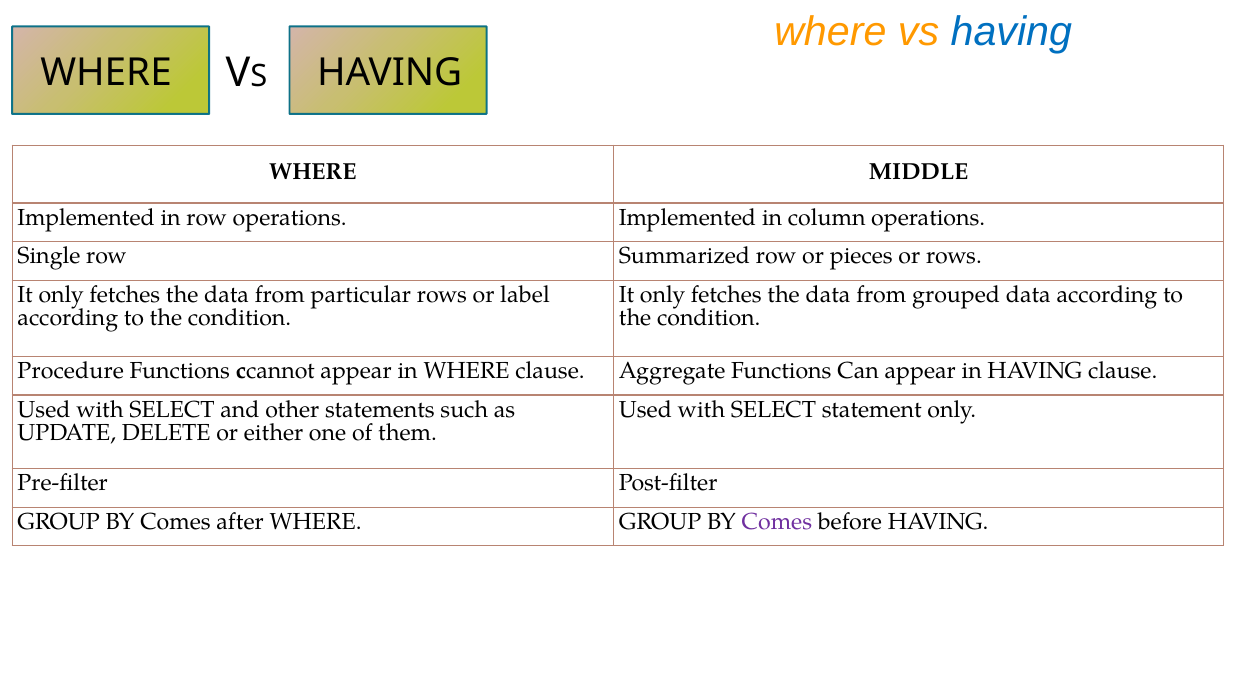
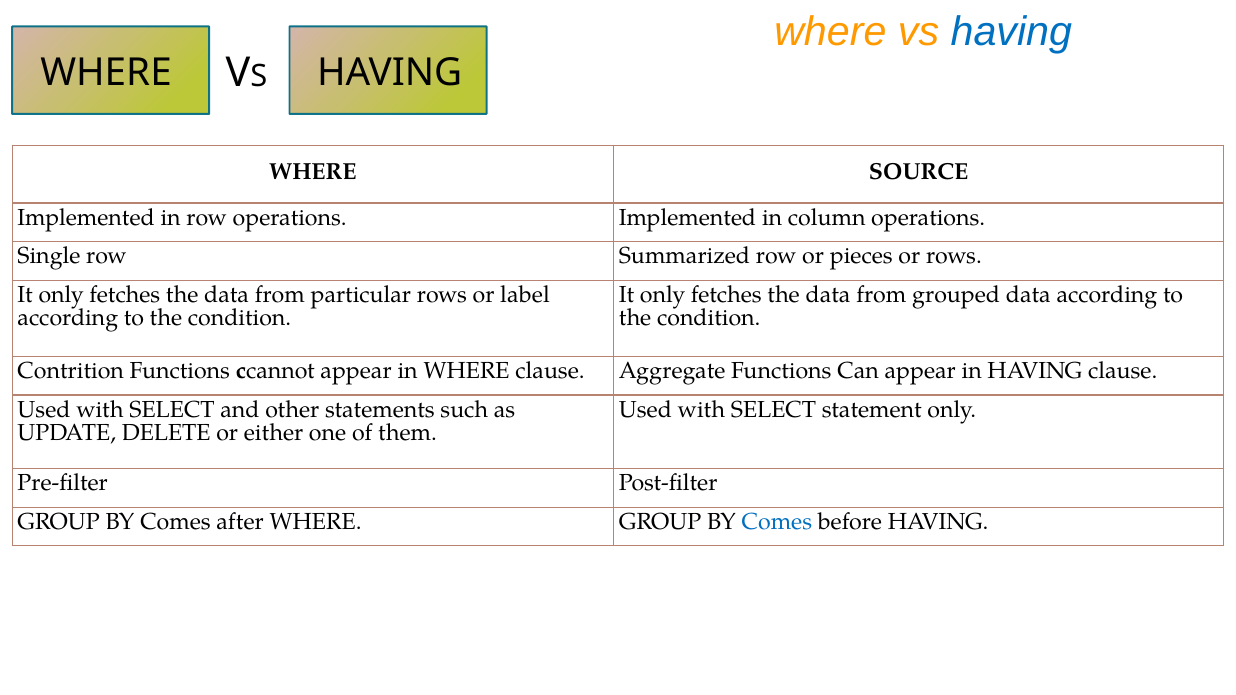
MIDDLE: MIDDLE -> SOURCE
Procedure: Procedure -> Contrition
Comes at (777, 522) colour: purple -> blue
